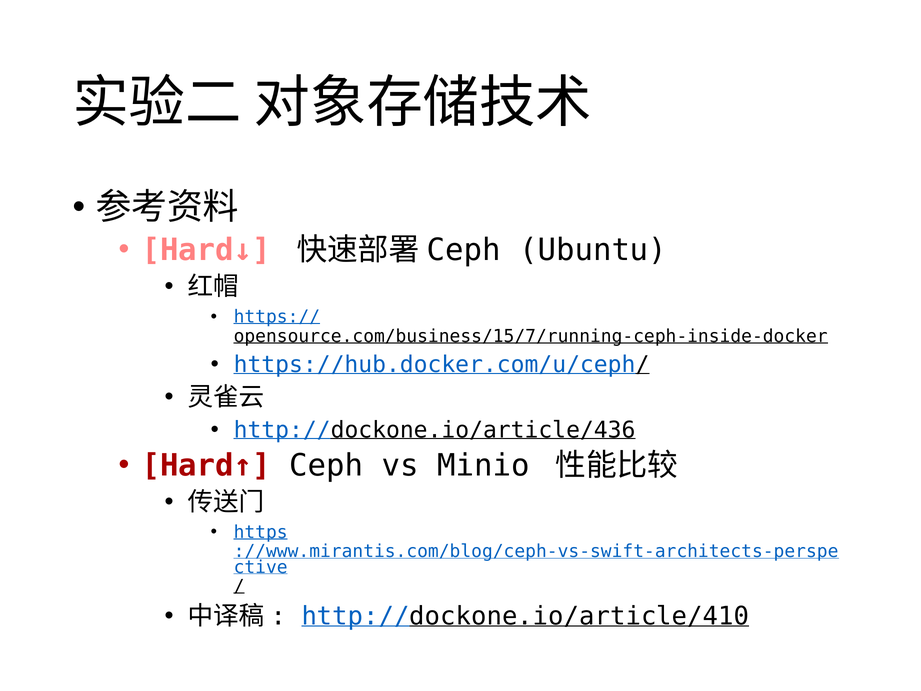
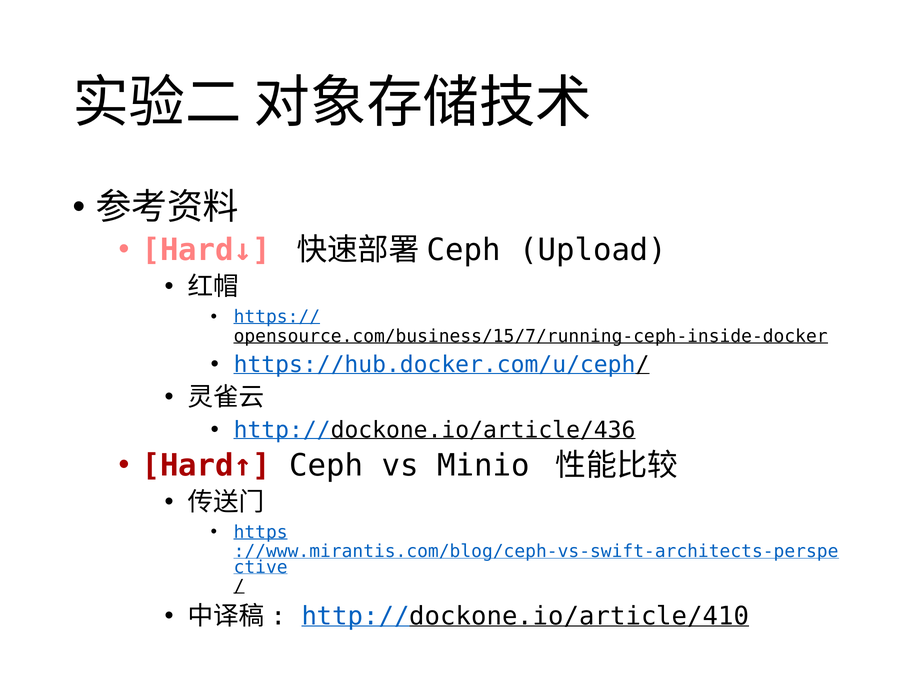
Ubuntu: Ubuntu -> Upload
